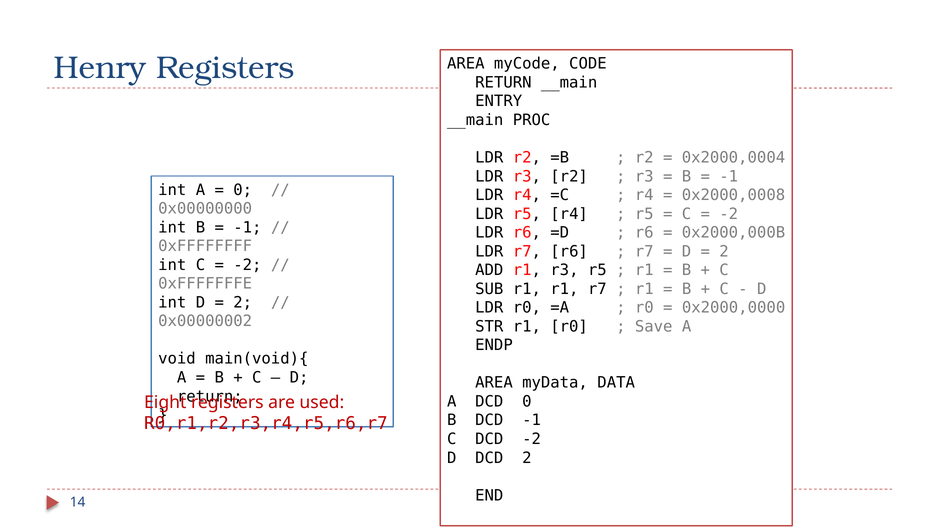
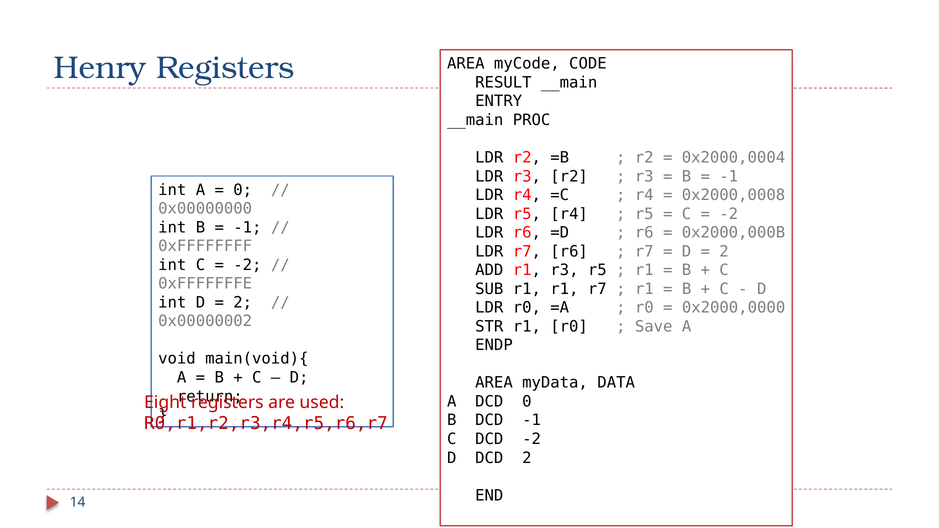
RETURN at (503, 83): RETURN -> RESULT
